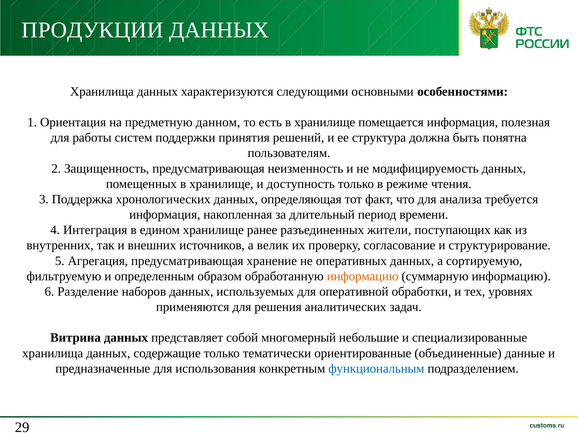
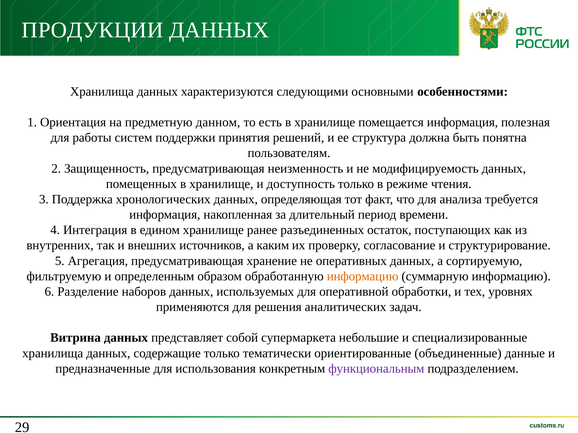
жители: жители -> остаток
велик: велик -> каким
многомерный: многомерный -> супермаркета
функциональным colour: blue -> purple
